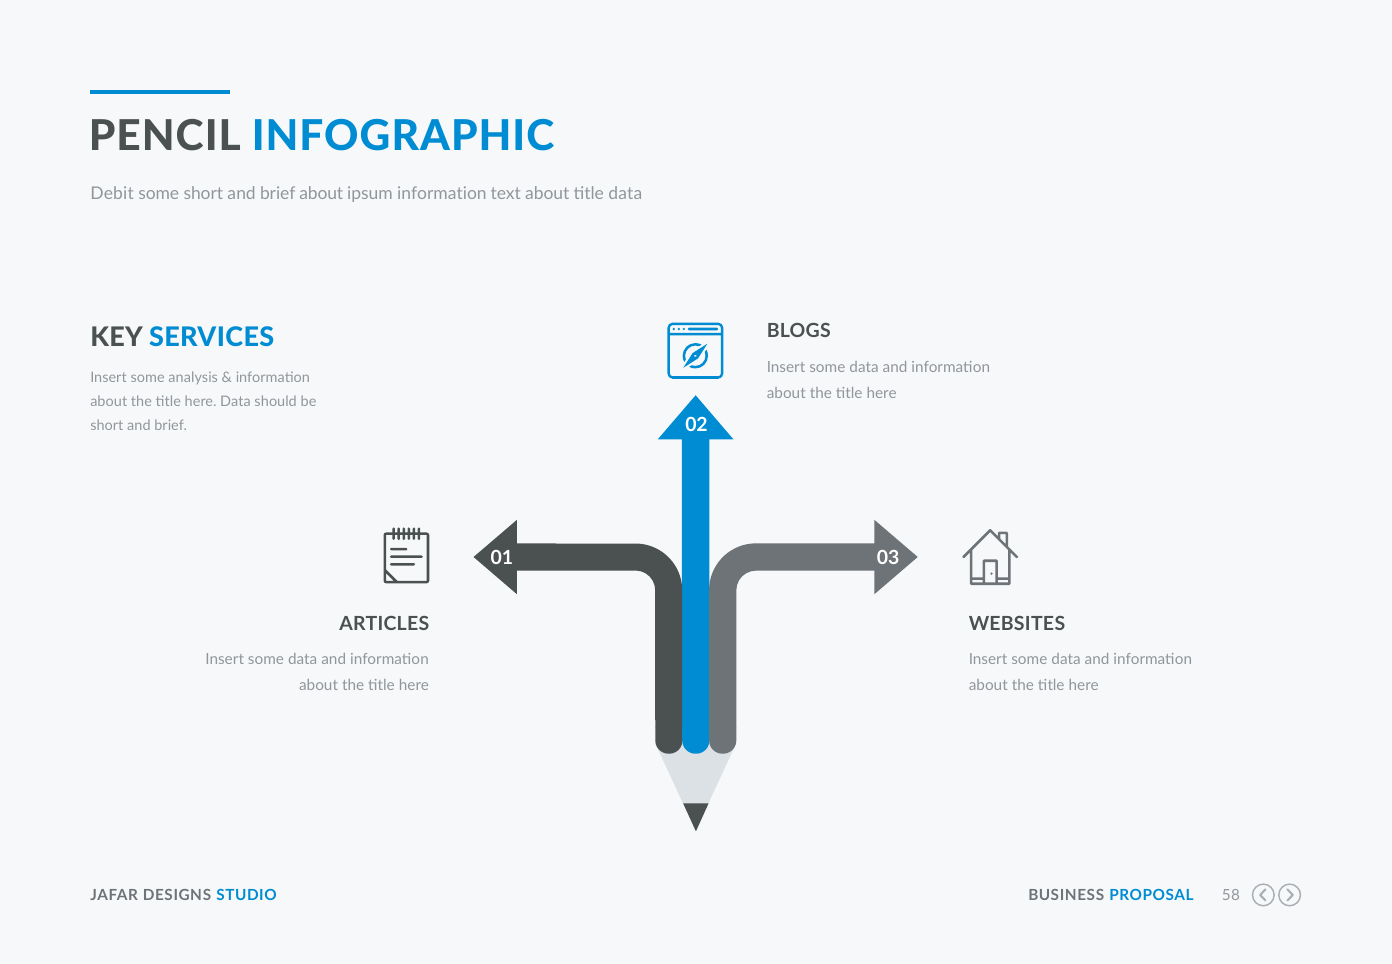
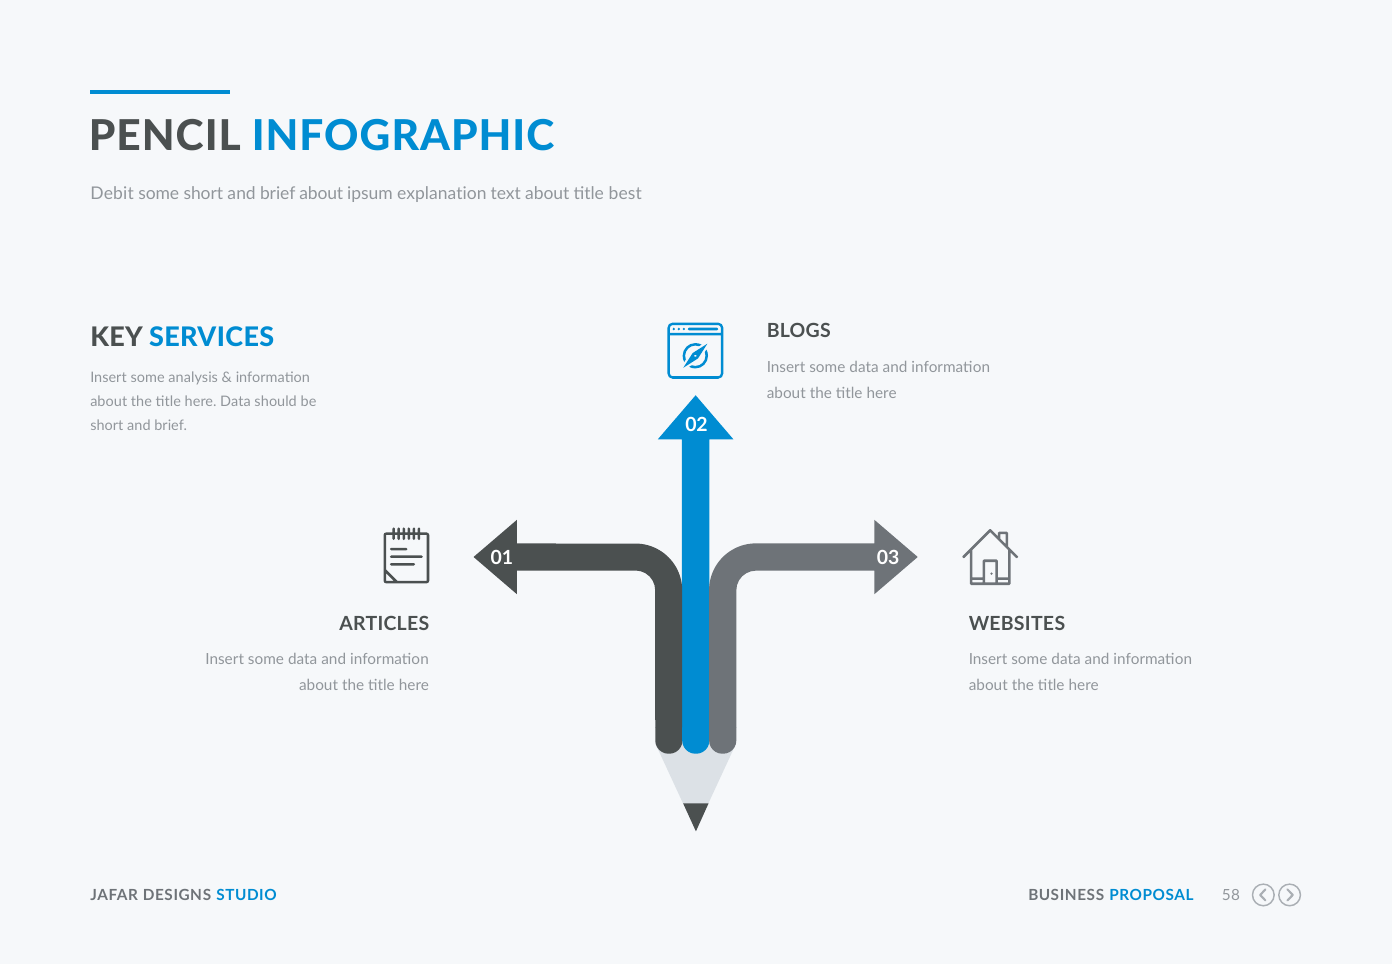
ipsum information: information -> explanation
title data: data -> best
